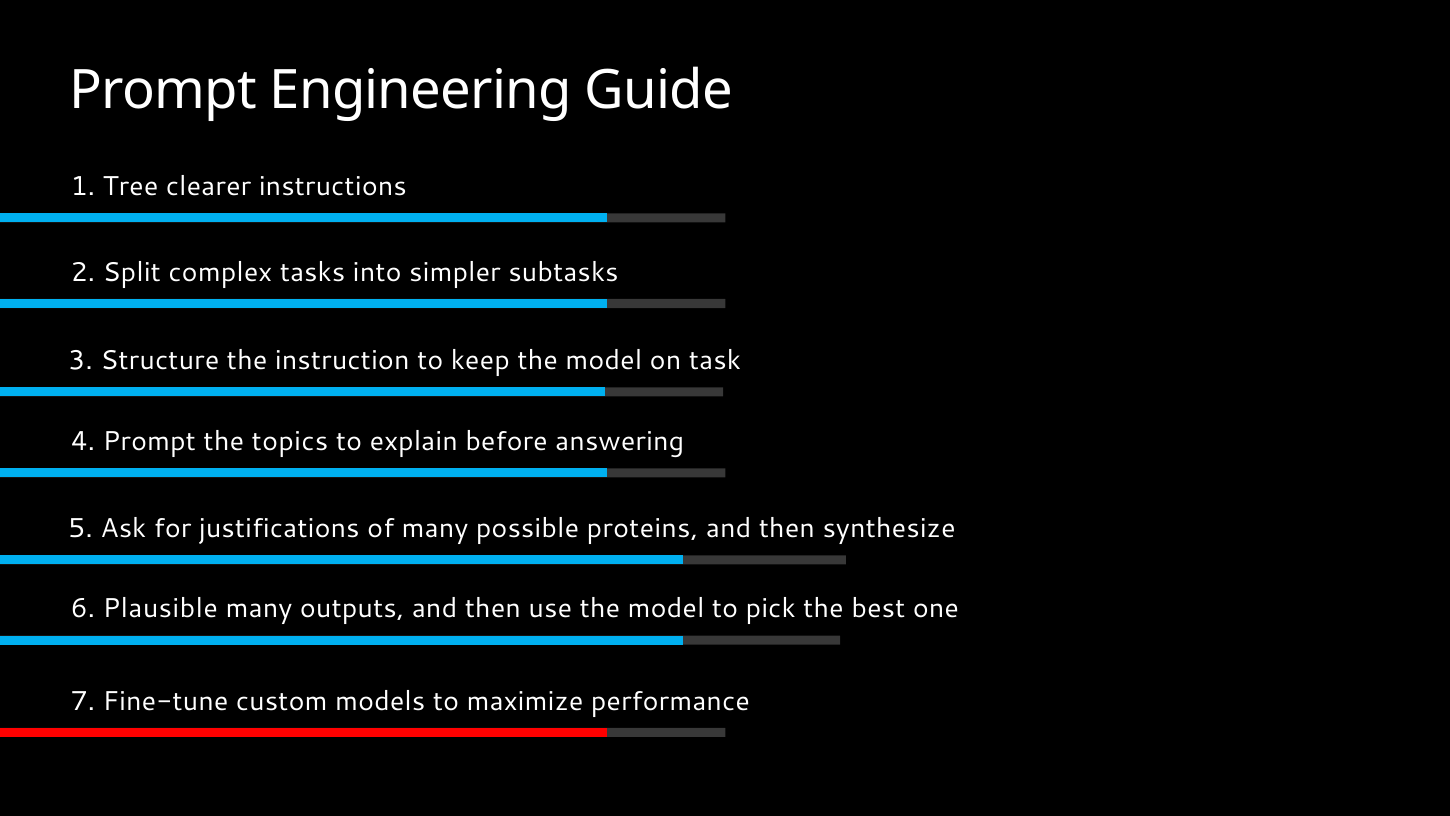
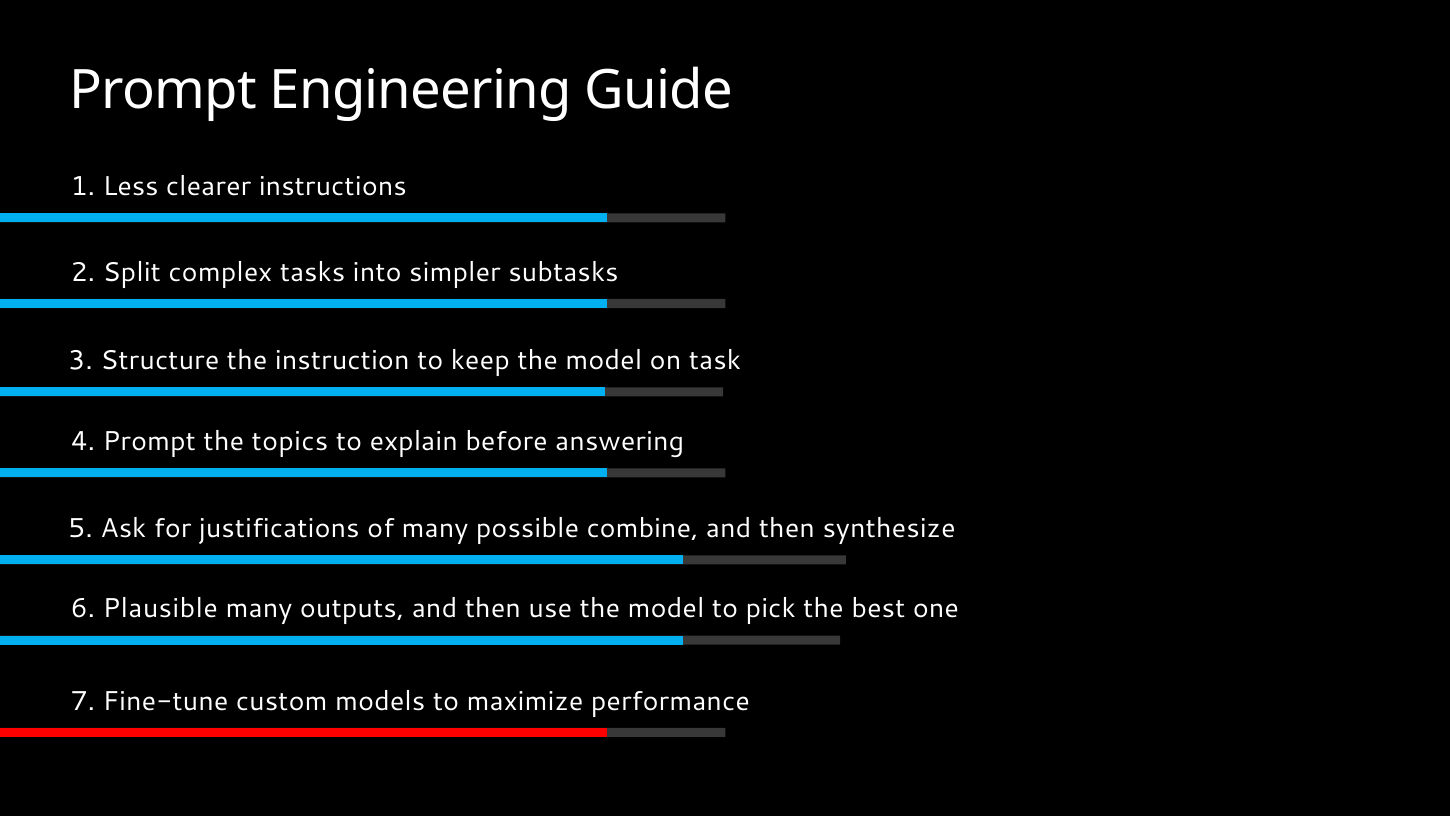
Tree: Tree -> Less
proteins: proteins -> combine
